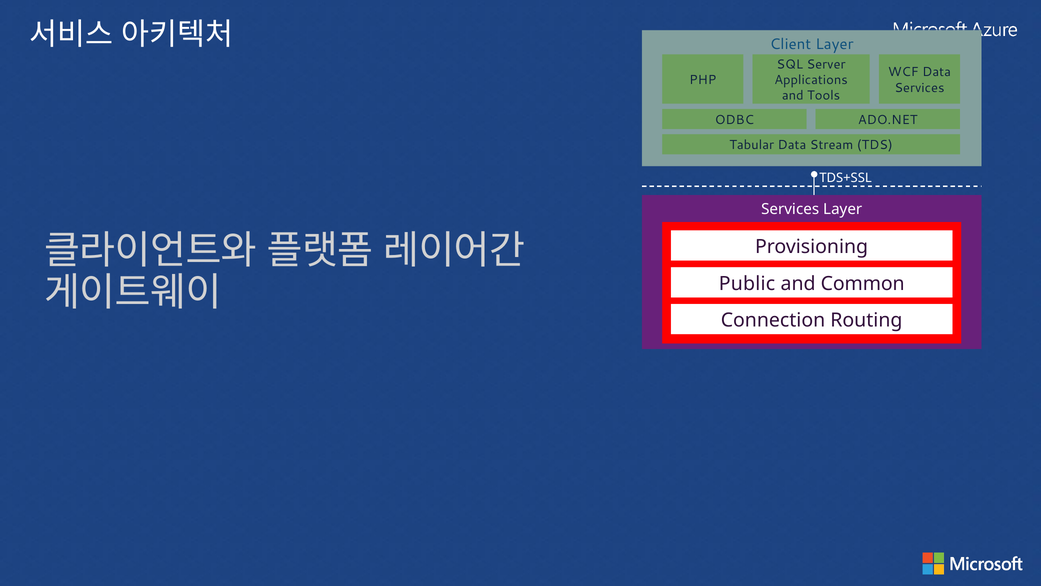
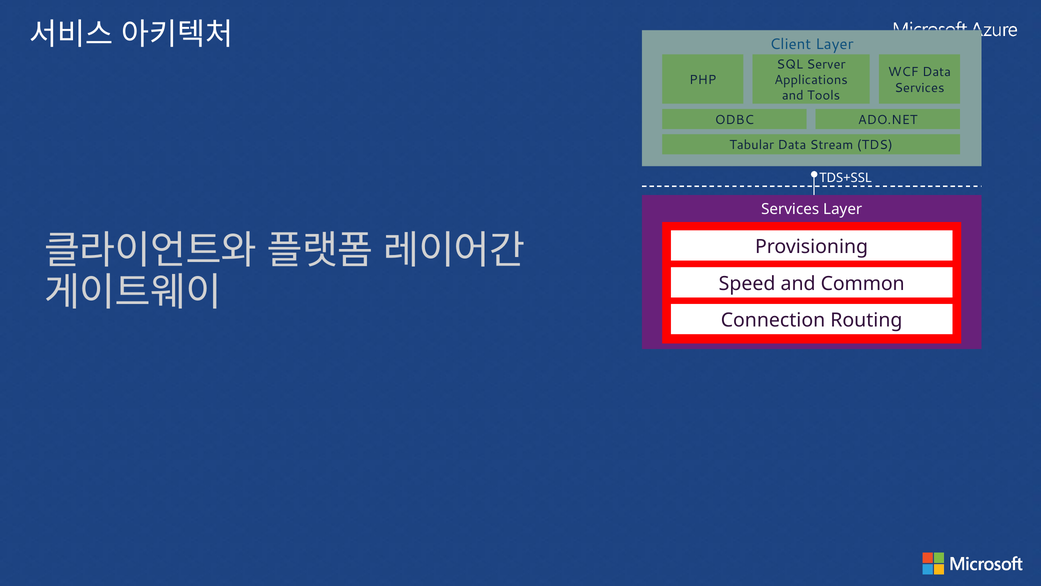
Public: Public -> Speed
